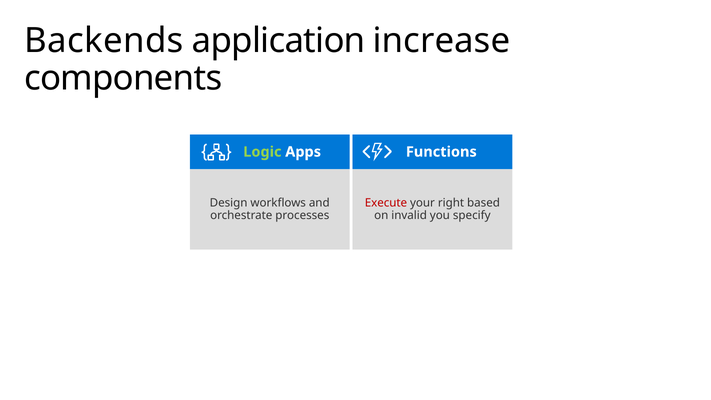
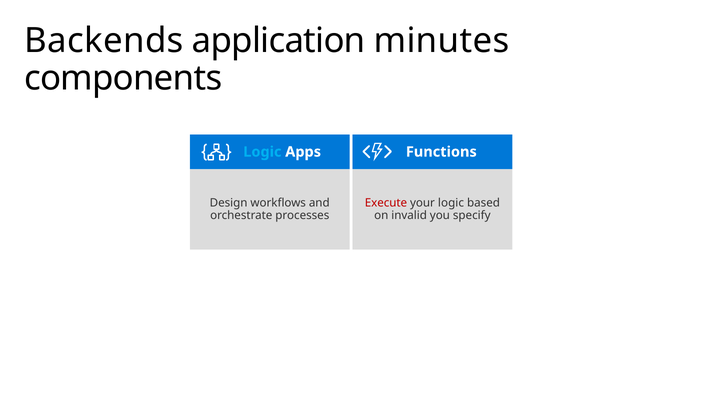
increase: increase -> minutes
Logic at (262, 152) colour: light green -> light blue
your right: right -> logic
